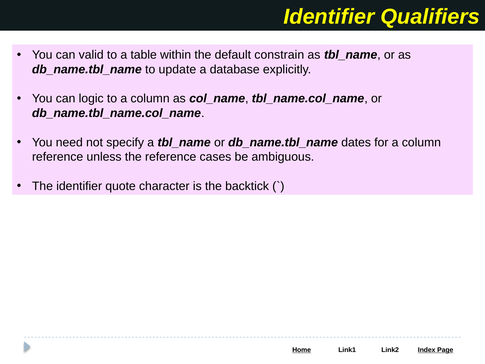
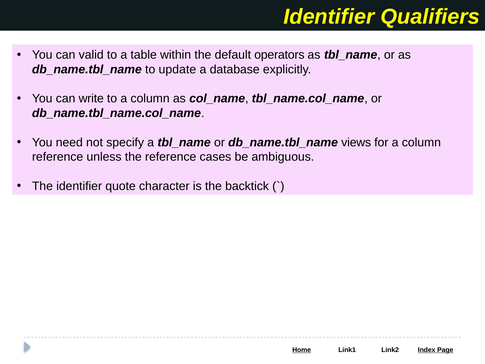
constrain: constrain -> operators
logic: logic -> write
dates: dates -> views
